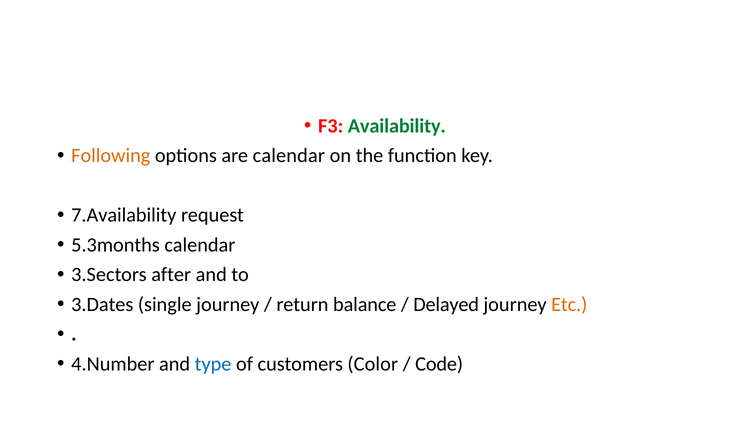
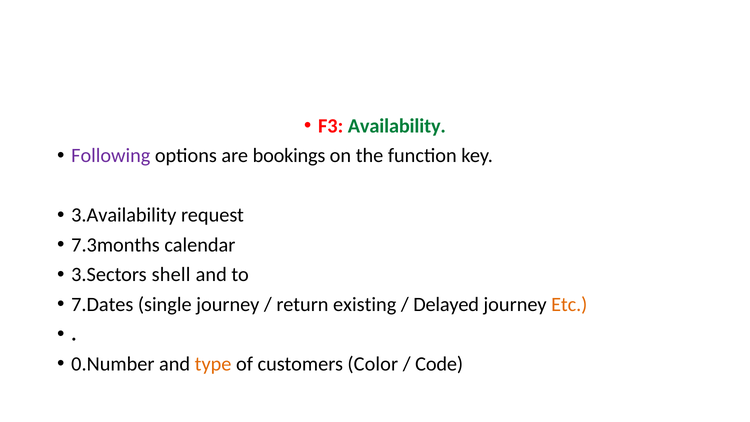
Following colour: orange -> purple
are calendar: calendar -> bookings
7.Availability: 7.Availability -> 3.Availability
5.3months: 5.3months -> 7.3months
after: after -> shell
3.Dates: 3.Dates -> 7.Dates
balance: balance -> existing
4.Number: 4.Number -> 0.Number
type colour: blue -> orange
